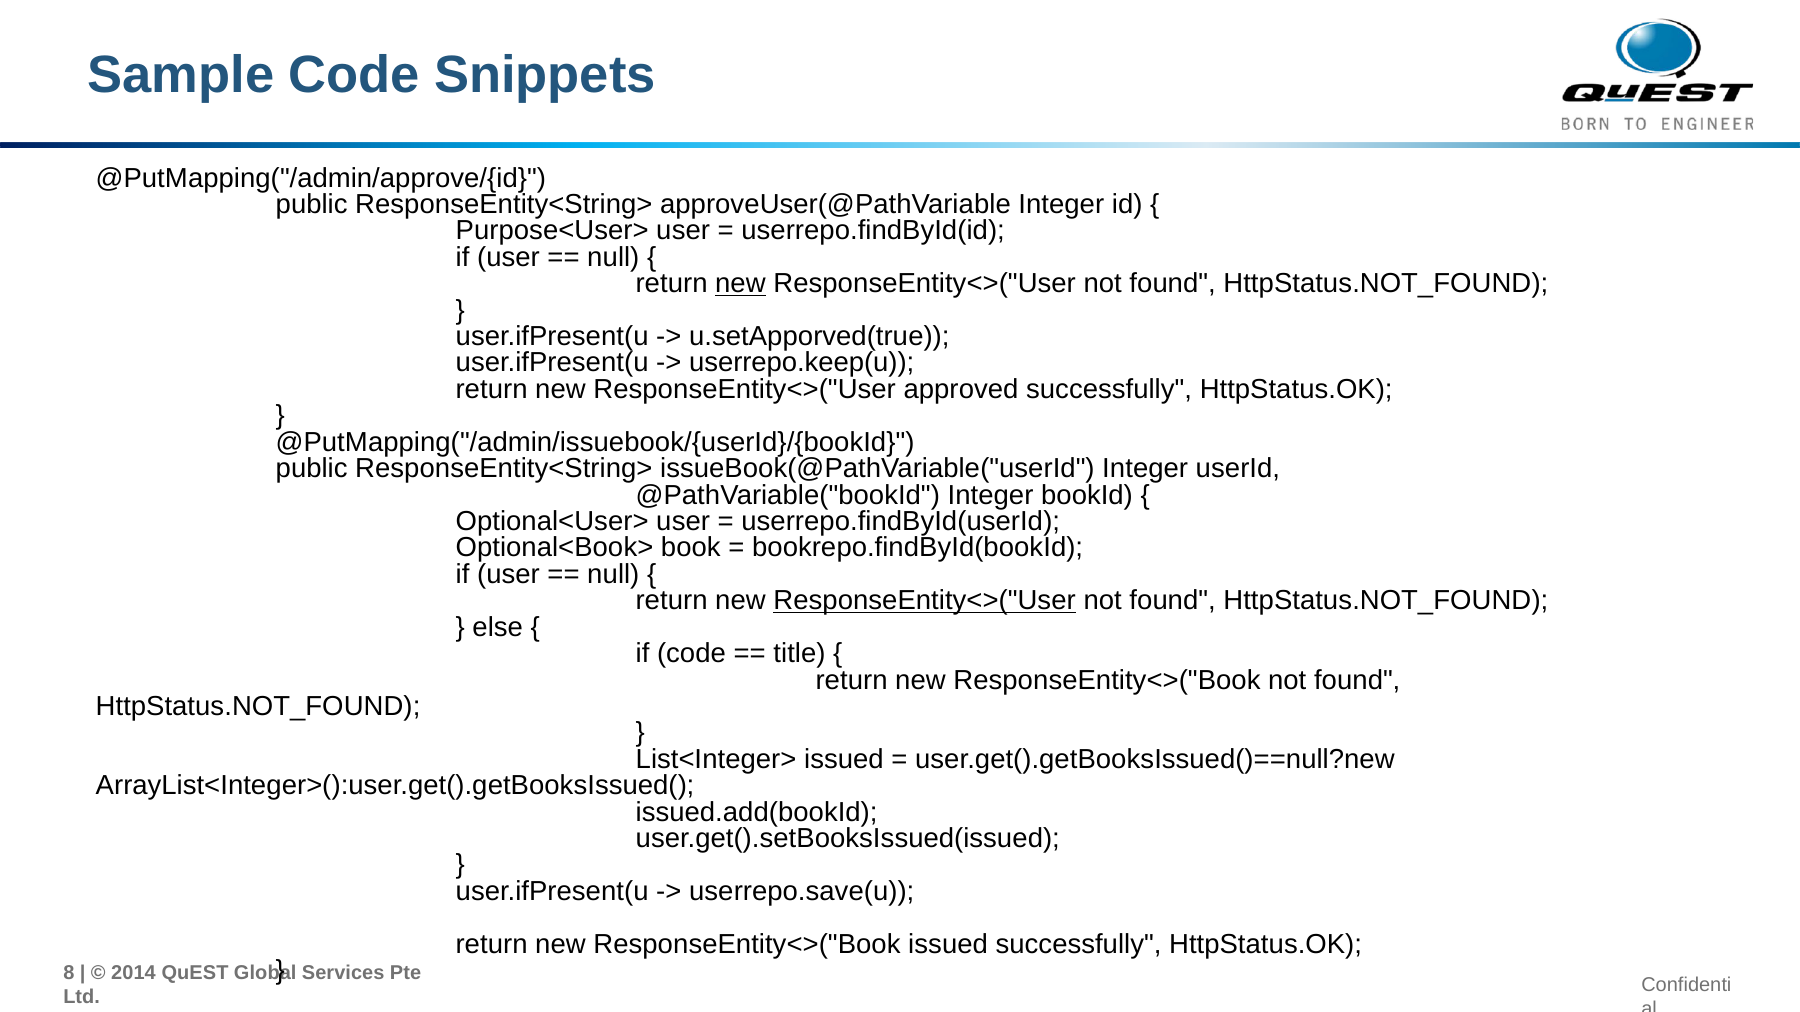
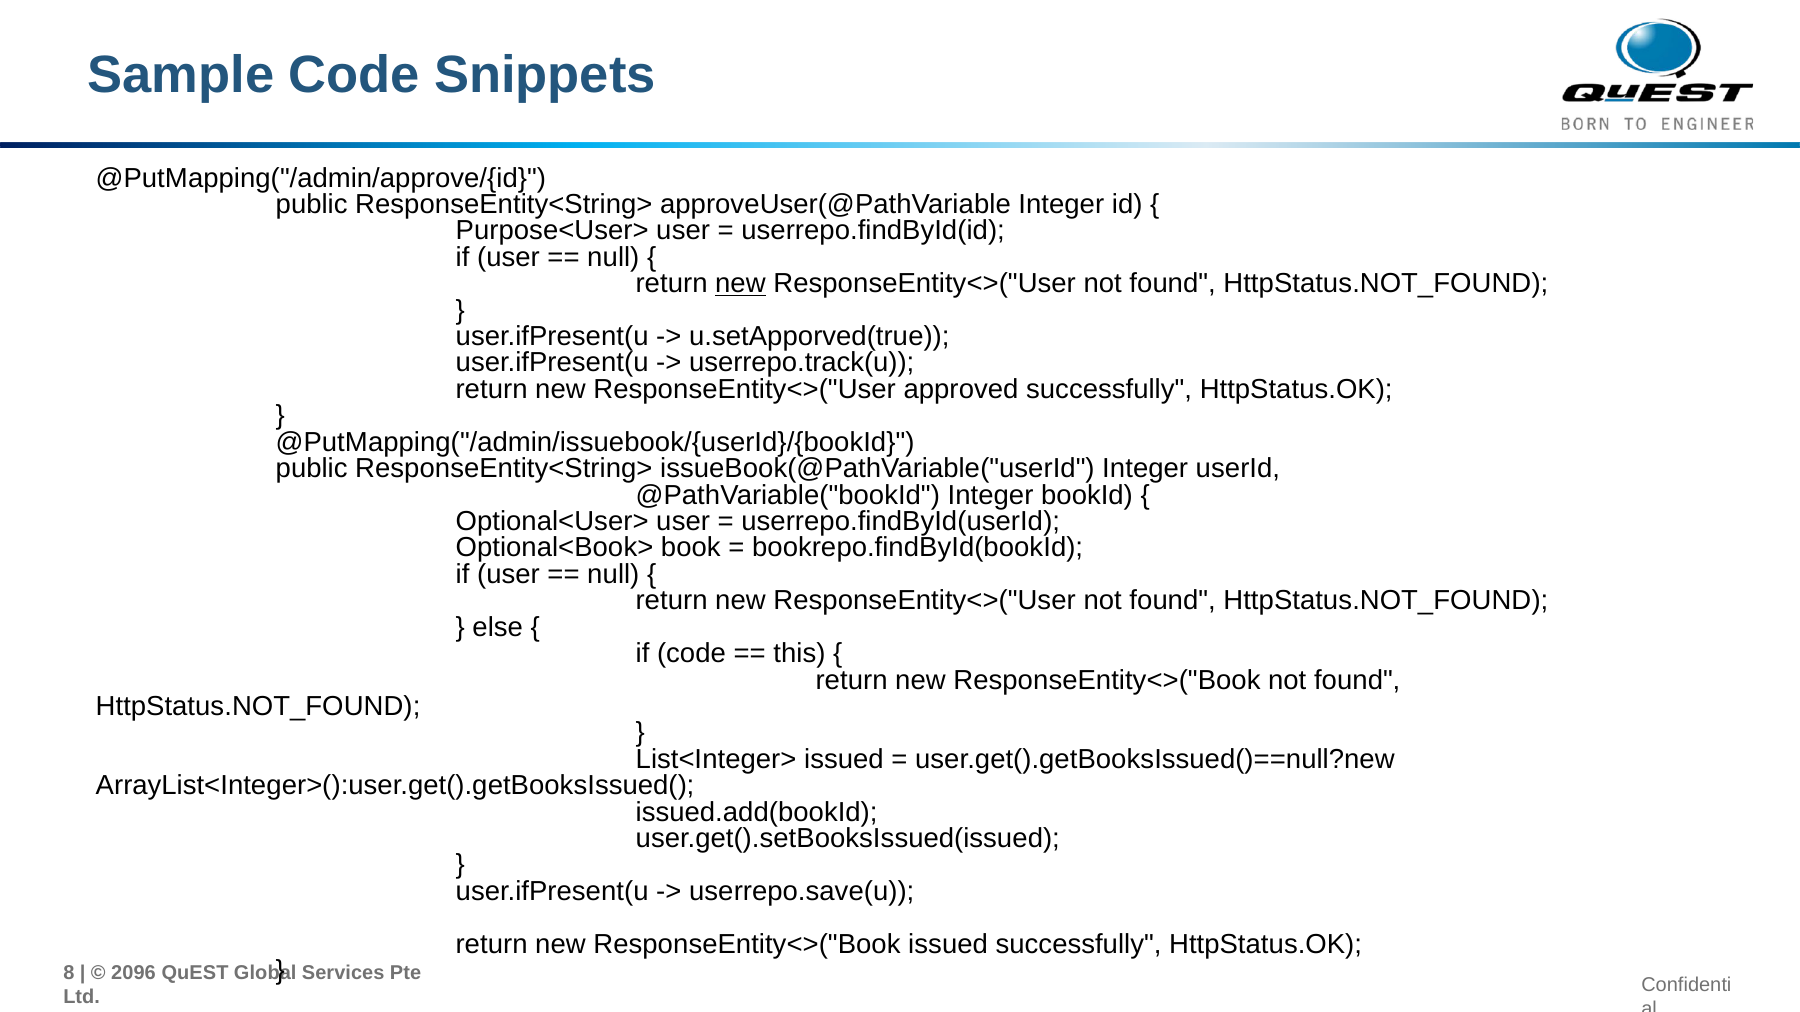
userrepo.keep(u: userrepo.keep(u -> userrepo.track(u
ResponseEntity<>("User at (925, 601) underline: present -> none
title: title -> this
2014: 2014 -> 2096
